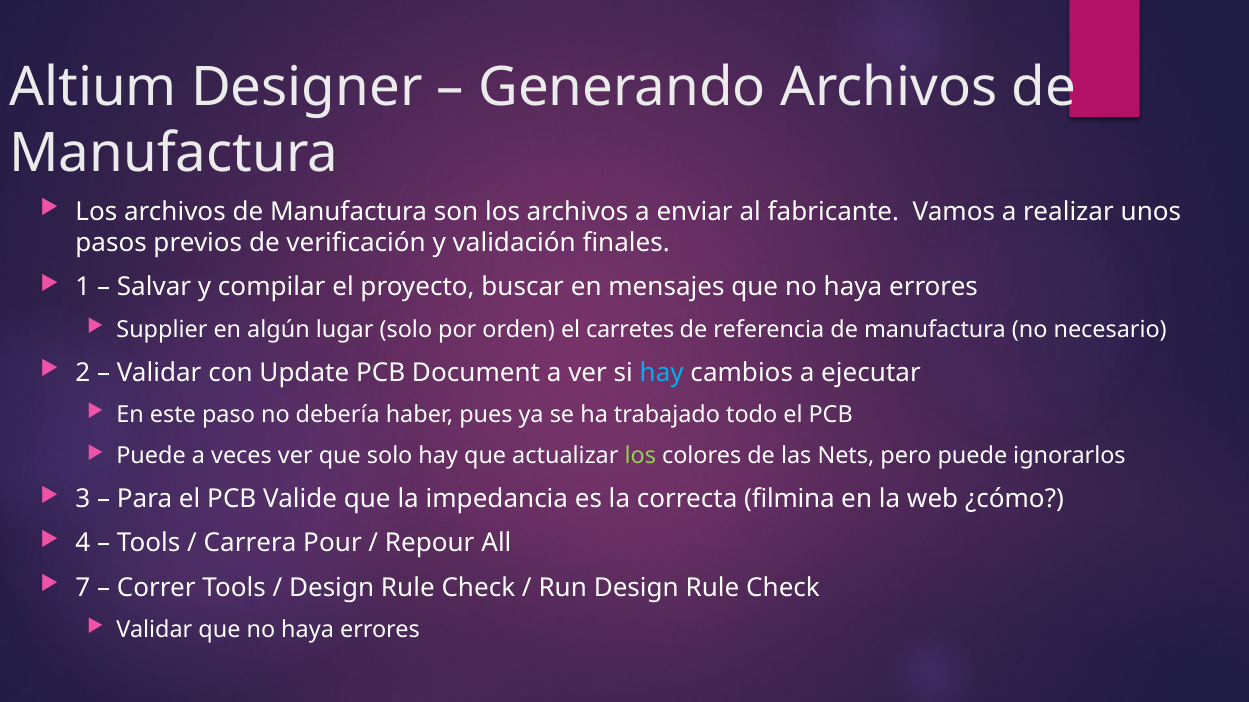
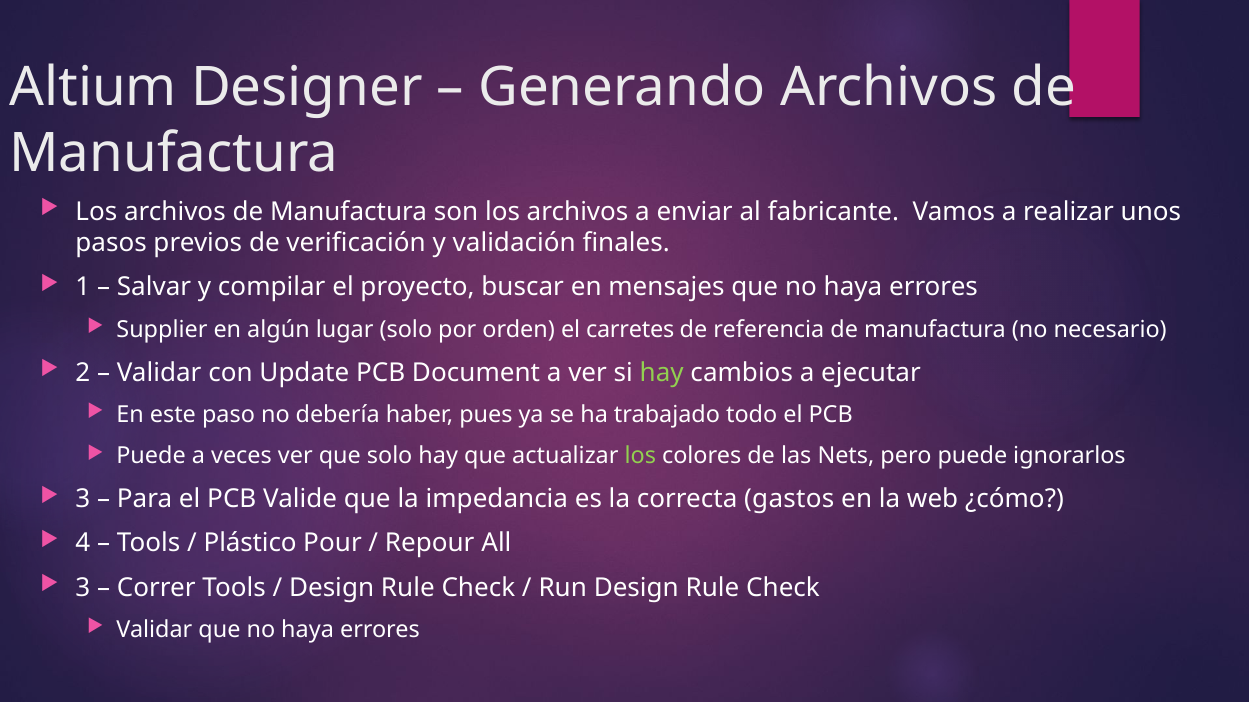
hay at (662, 373) colour: light blue -> light green
filmina: filmina -> gastos
Carrera: Carrera -> Plástico
7 at (83, 588): 7 -> 3
